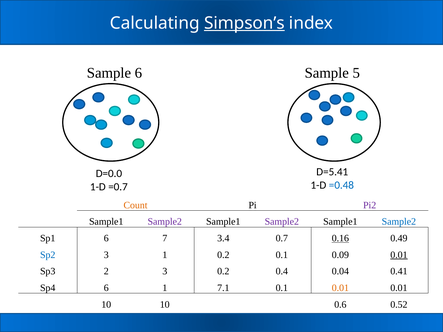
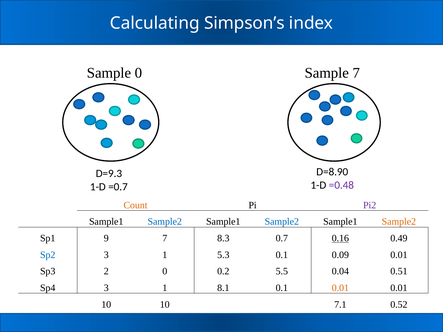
Simpson’s underline: present -> none
Sample 6: 6 -> 0
Sample 5: 5 -> 7
D=5.41: D=5.41 -> D=8.90
D=0.0: D=0.0 -> D=9.3
=0.48 colour: blue -> purple
Sample2 at (165, 222) colour: purple -> blue
Sample2 at (282, 222) colour: purple -> blue
Sample2 at (399, 222) colour: blue -> orange
Sp1 6: 6 -> 9
3.4: 3.4 -> 8.3
1 0.2: 0.2 -> 5.3
0.01 at (399, 255) underline: present -> none
2 3: 3 -> 0
0.4: 0.4 -> 5.5
0.41: 0.41 -> 0.51
Sp4 6: 6 -> 3
7.1: 7.1 -> 8.1
0.6: 0.6 -> 7.1
